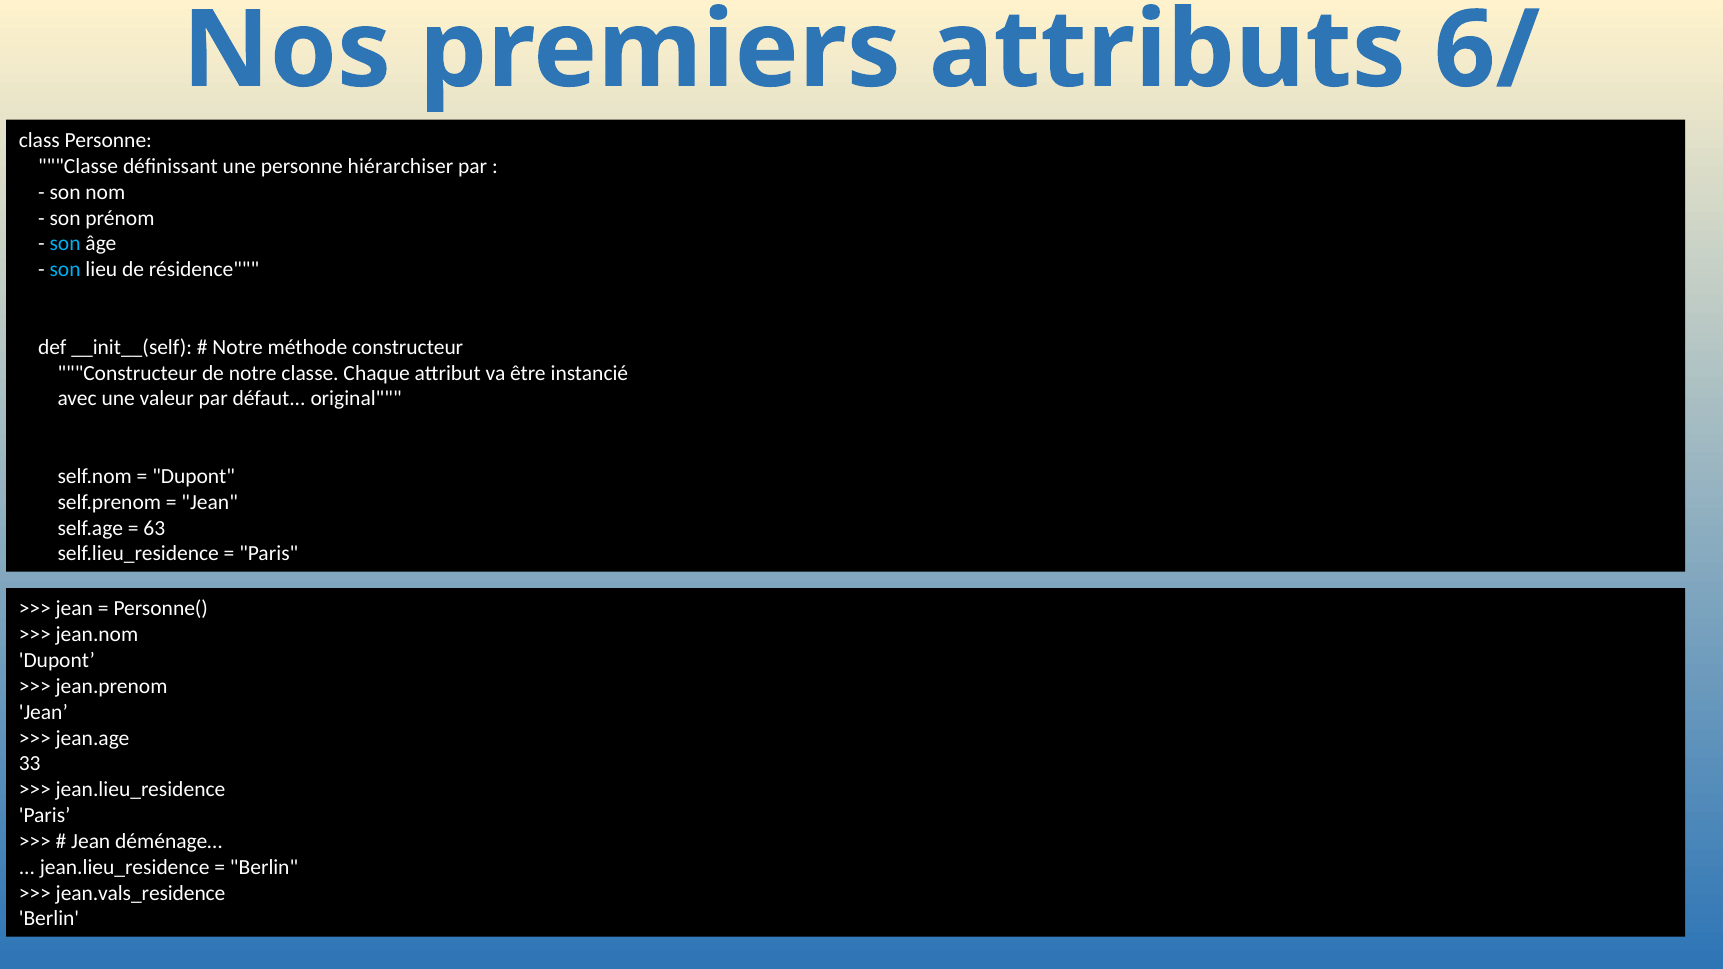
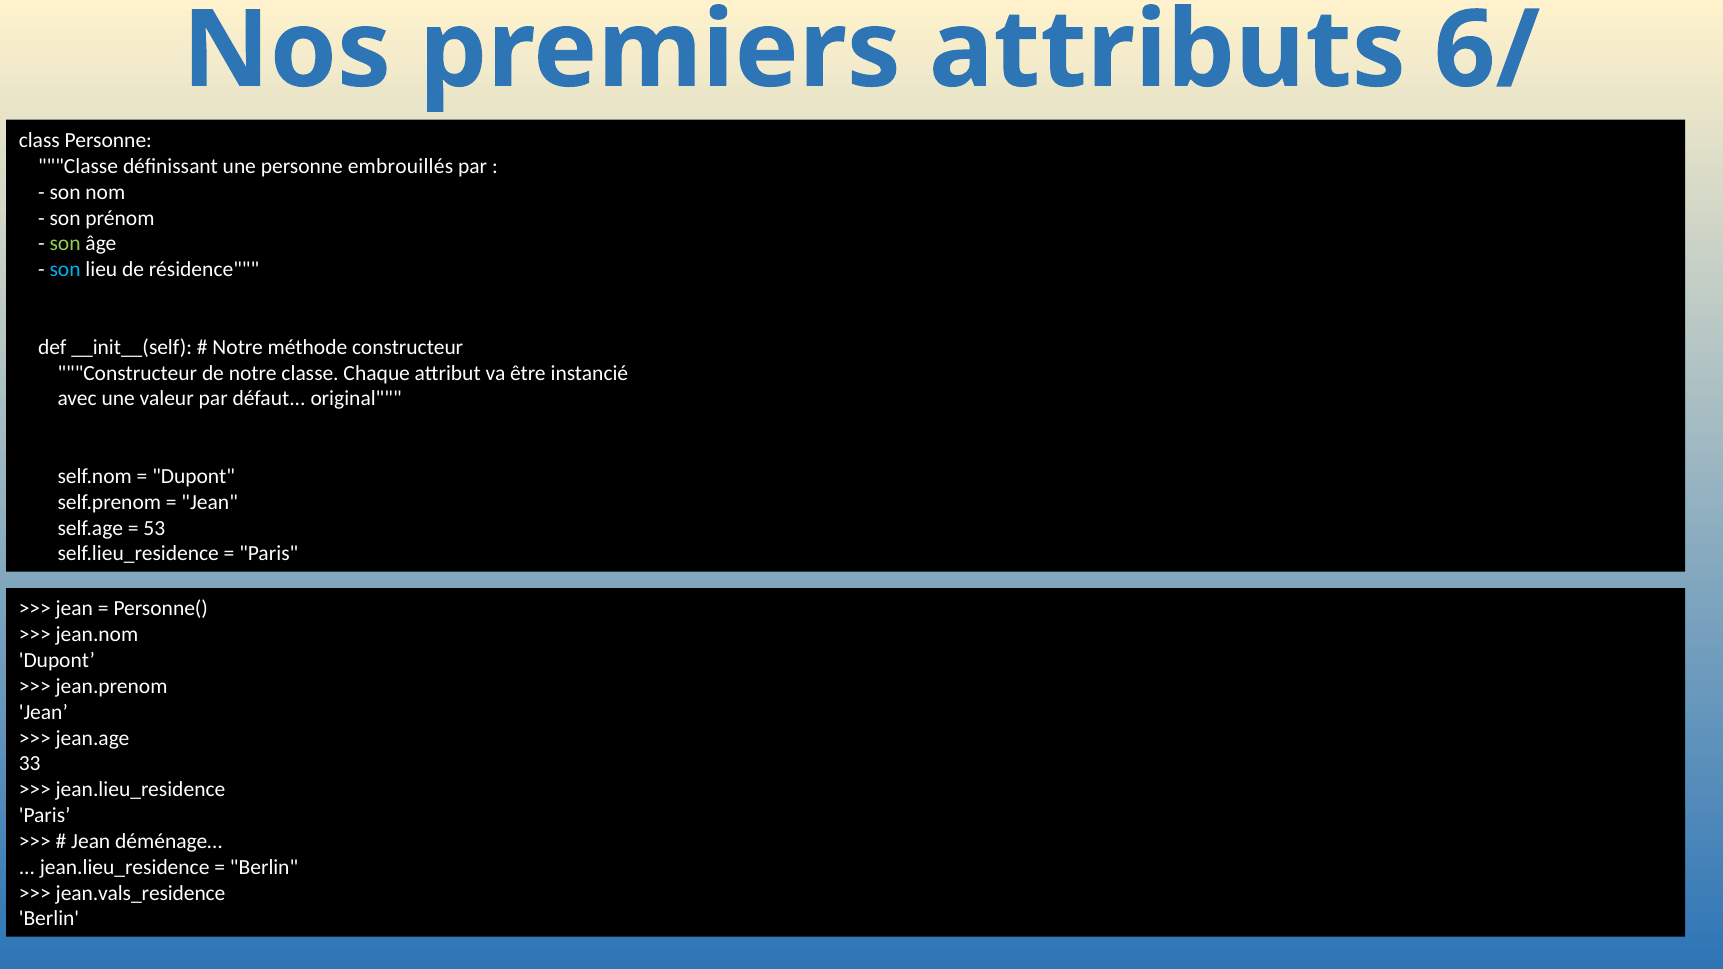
hiérarchiser: hiérarchiser -> embrouillés
son at (65, 244) colour: light blue -> light green
63: 63 -> 53
